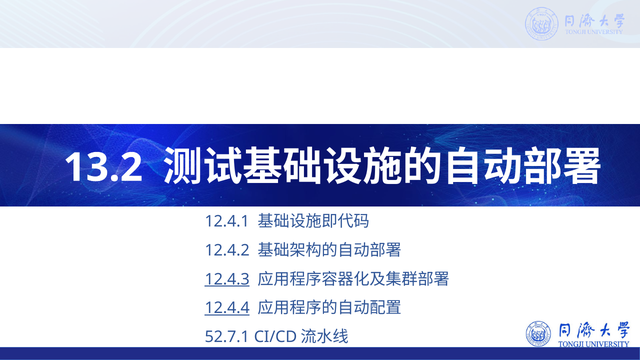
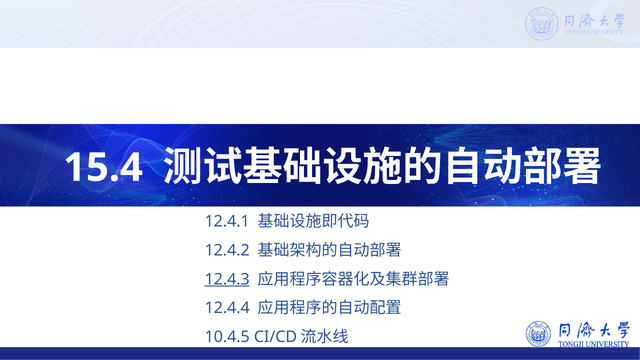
13.2: 13.2 -> 15.4
12.4.4 underline: present -> none
52.7.1: 52.7.1 -> 10.4.5
